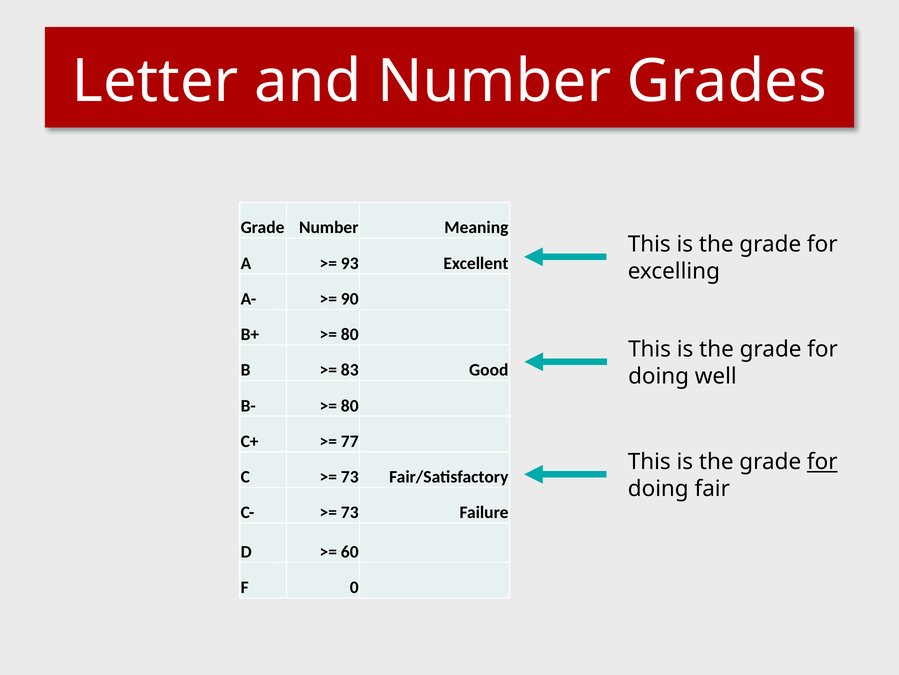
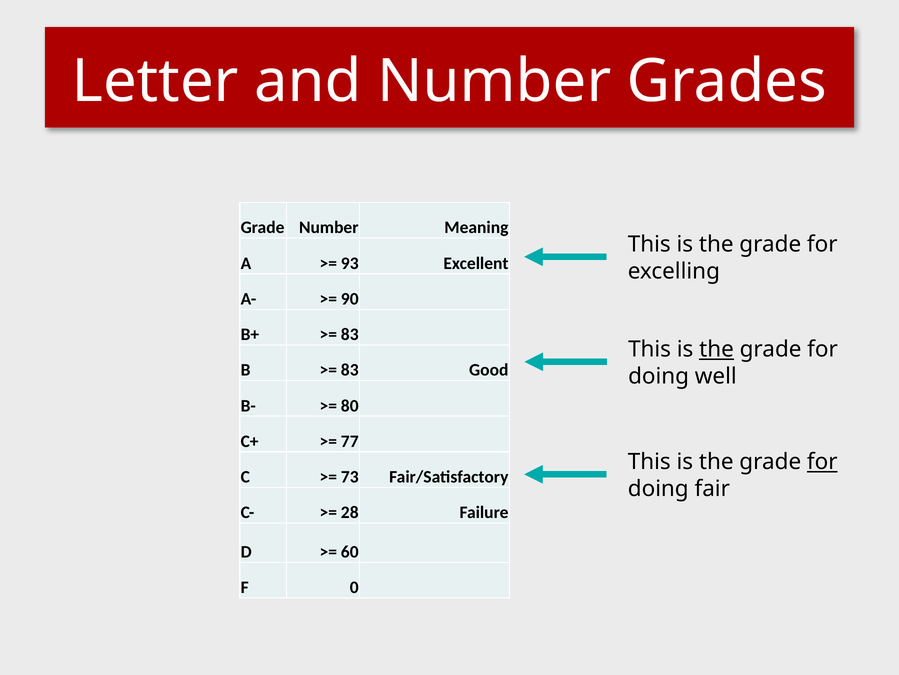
80 at (350, 334): 80 -> 83
the at (717, 349) underline: none -> present
73 at (350, 512): 73 -> 28
